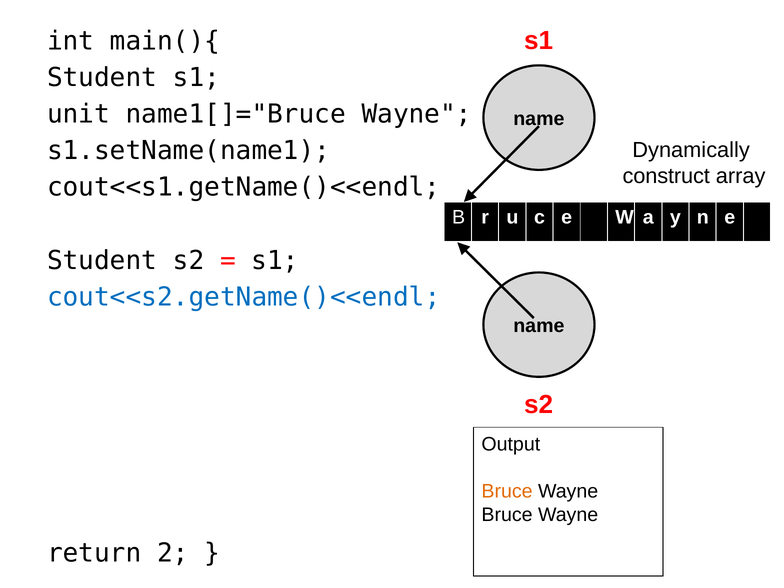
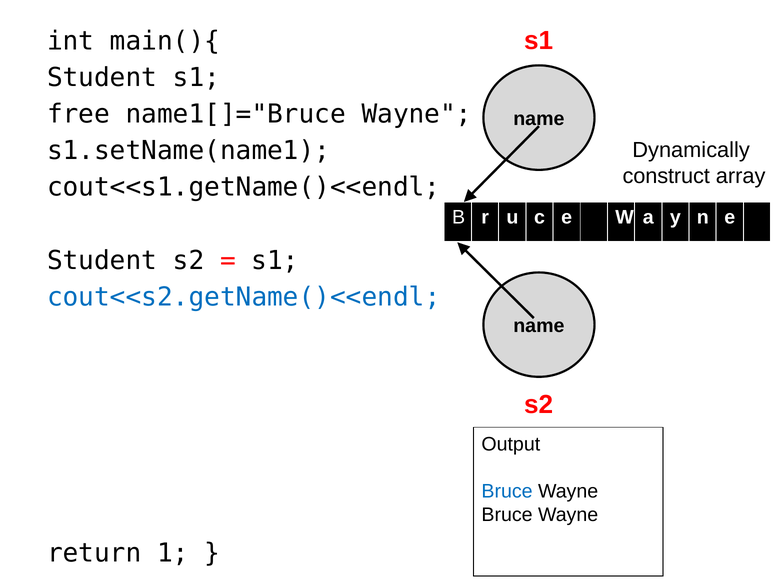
unit: unit -> free
Bruce at (507, 491) colour: orange -> blue
2: 2 -> 1
